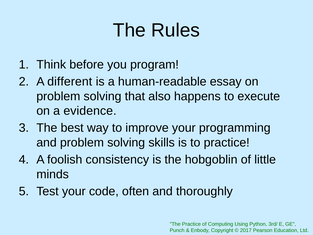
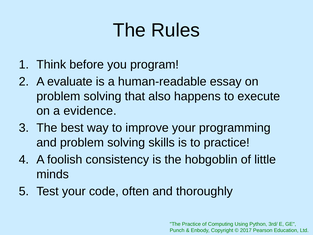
different: different -> evaluate
